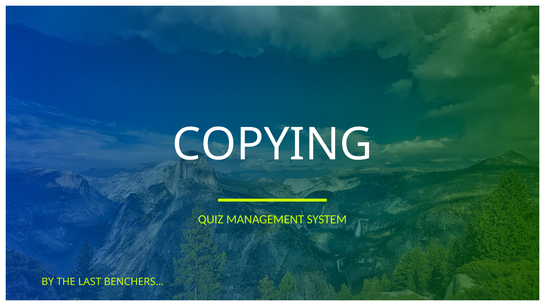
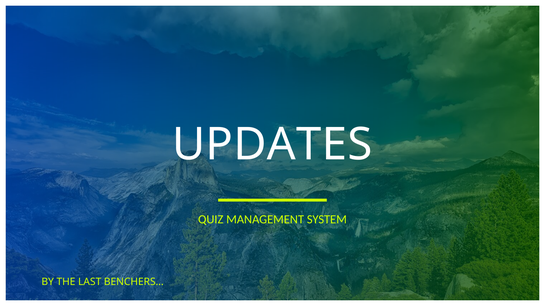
COPYING: COPYING -> UPDATES
